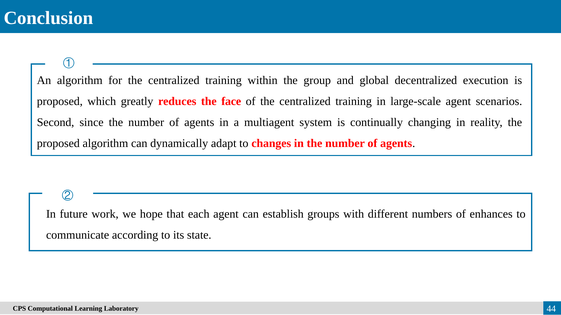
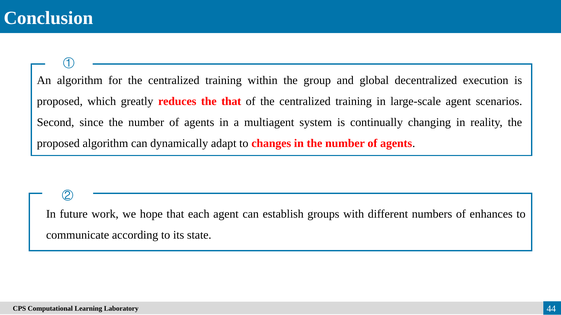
the face: face -> that
